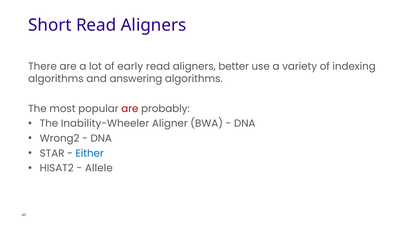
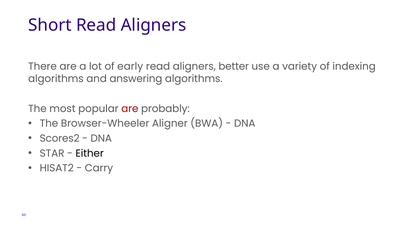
Inability-Wheeler: Inability-Wheeler -> Browser-Wheeler
Wrong2: Wrong2 -> Scores2
Either colour: blue -> black
Allele: Allele -> Carry
